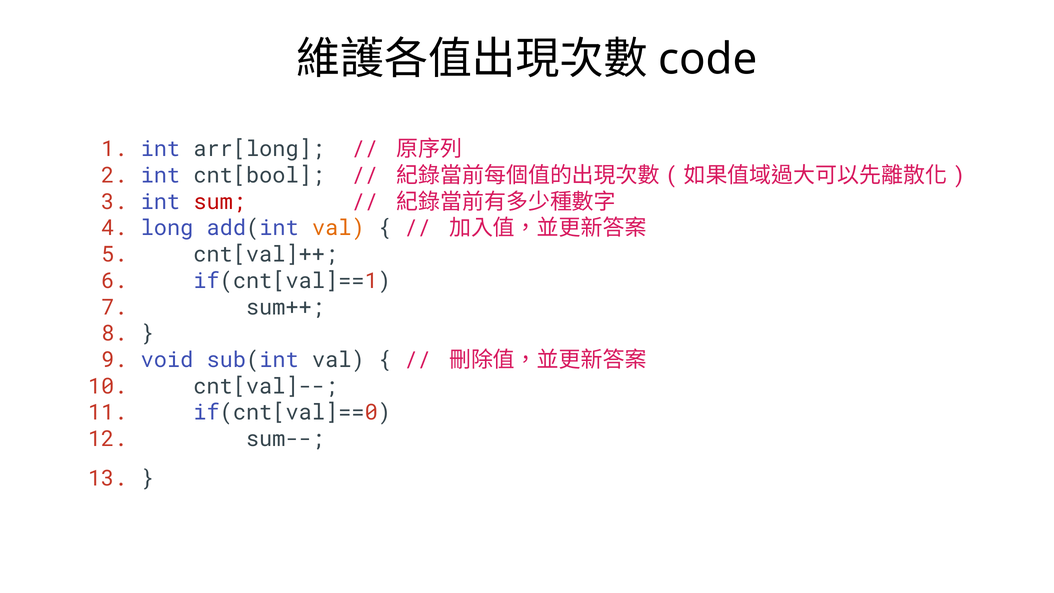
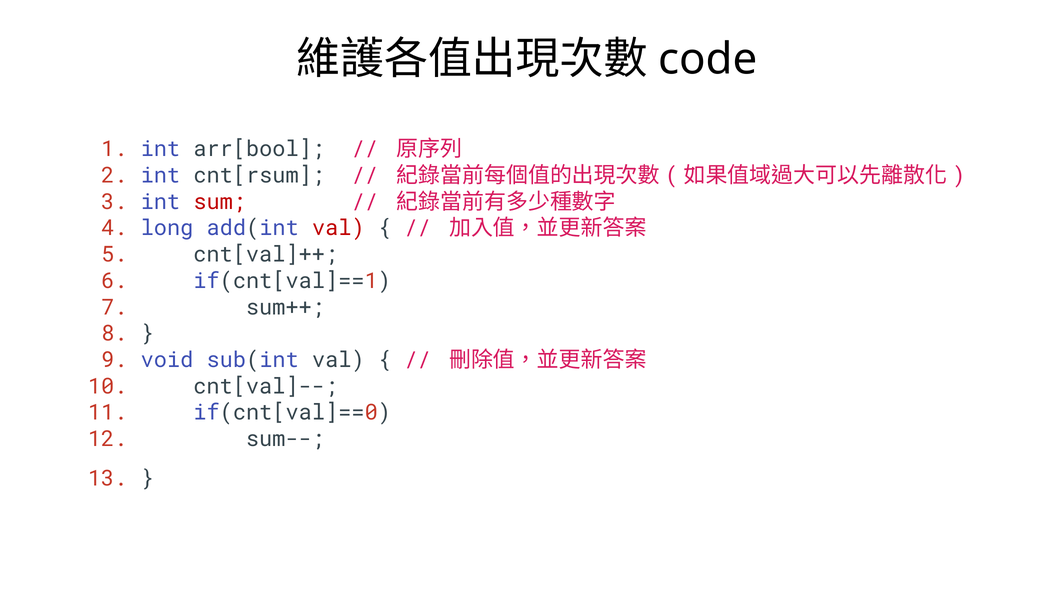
arr[long: arr[long -> arr[bool
cnt[bool: cnt[bool -> cnt[rsum
val at (338, 228) colour: orange -> red
